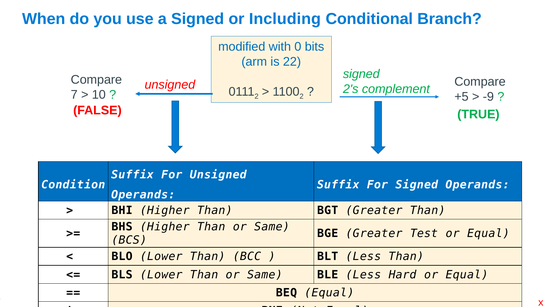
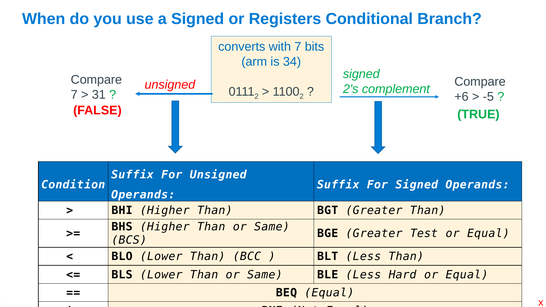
Including: Including -> Registers
modified: modified -> converts
with 0: 0 -> 7
22: 22 -> 34
10: 10 -> 31
+5: +5 -> +6
-9: -9 -> -5
